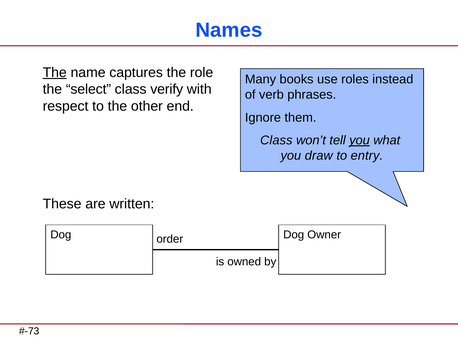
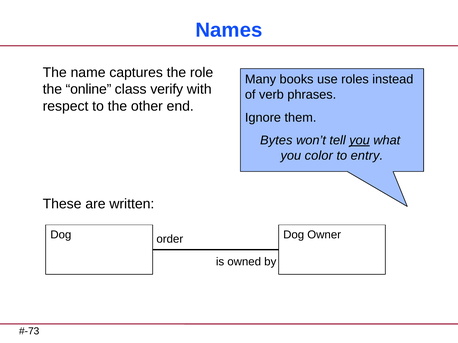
The at (55, 73) underline: present -> none
select: select -> online
Class at (276, 141): Class -> Bytes
draw: draw -> color
